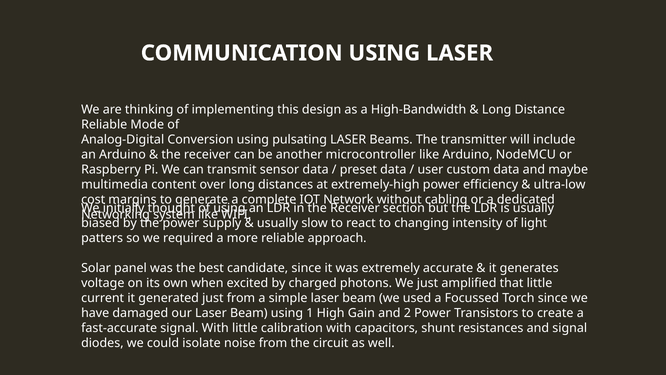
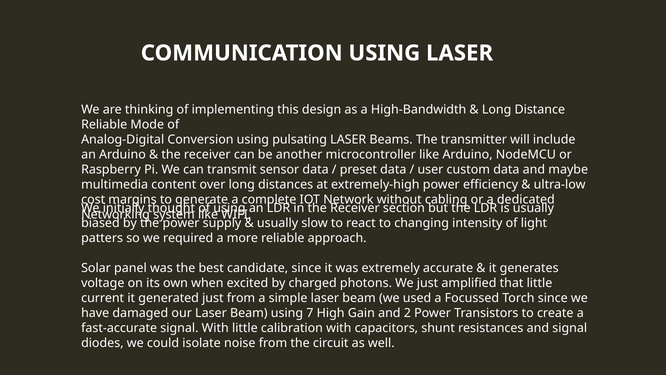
1: 1 -> 7
